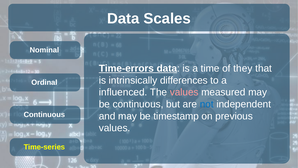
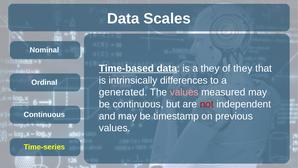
Time-errors: Time-errors -> Time-based
a time: time -> they
influenced: influenced -> generated
not colour: blue -> red
